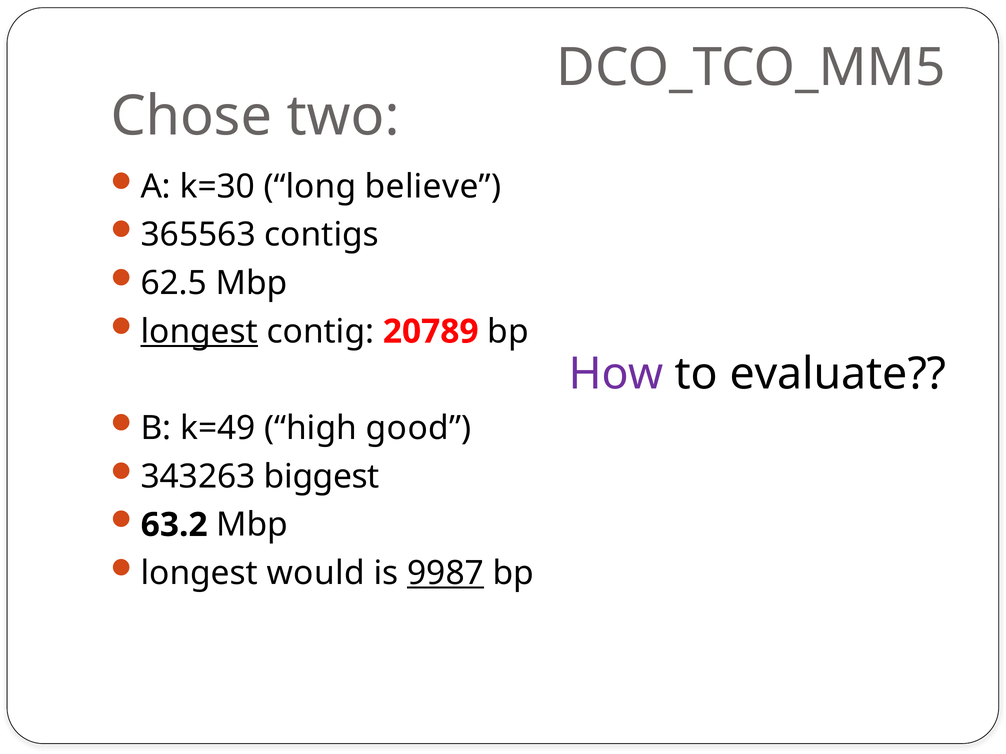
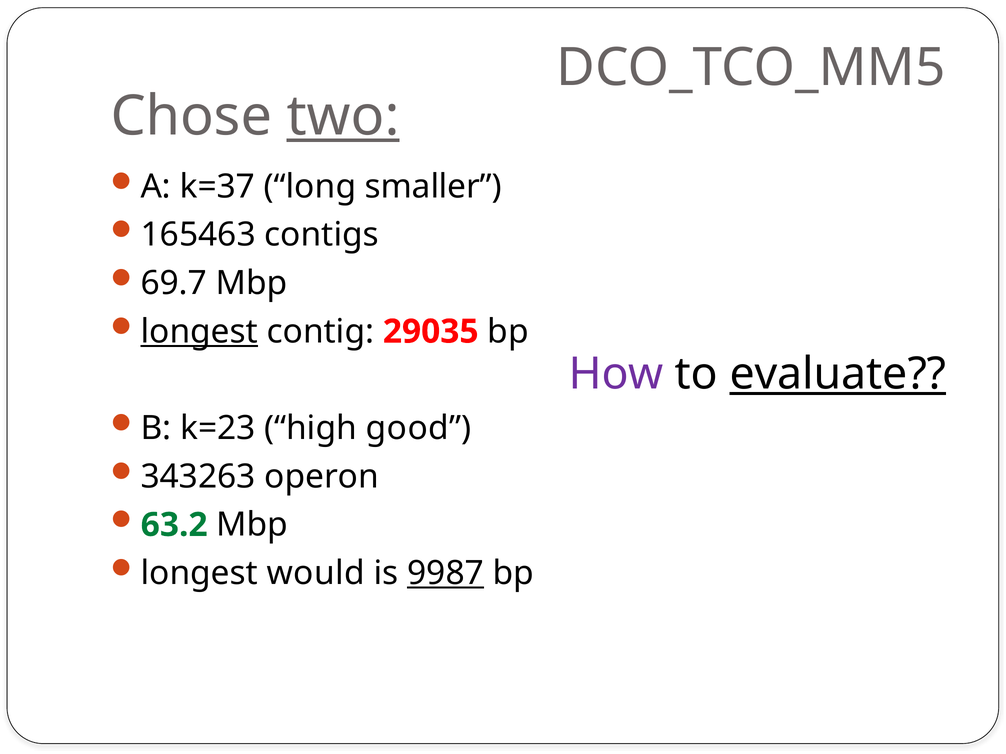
two underline: none -> present
k=30: k=30 -> k=37
believe: believe -> smaller
365563: 365563 -> 165463
62.5: 62.5 -> 69.7
20789: 20789 -> 29035
evaluate underline: none -> present
k=49: k=49 -> k=23
biggest: biggest -> operon
63.2 colour: black -> green
